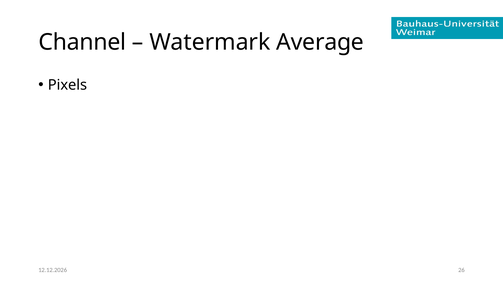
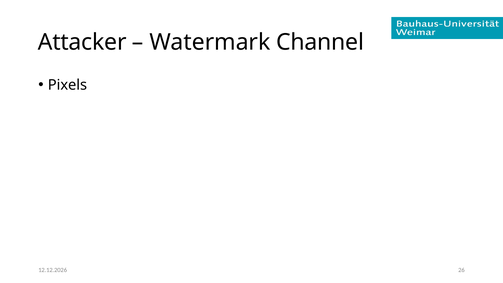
Channel: Channel -> Attacker
Average: Average -> Channel
